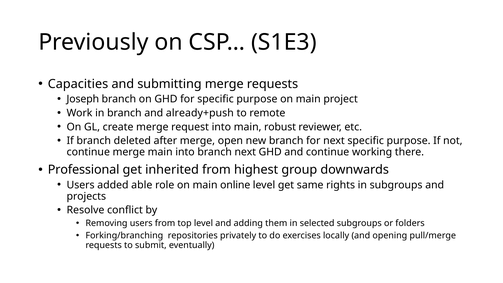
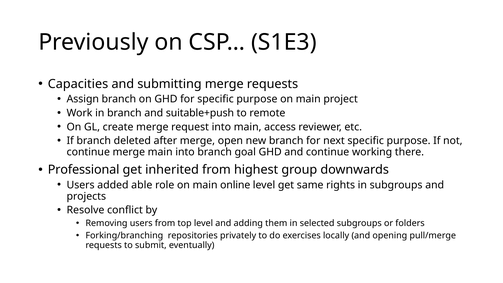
Joseph: Joseph -> Assign
already+push: already+push -> suitable+push
robust: robust -> access
branch next: next -> goal
